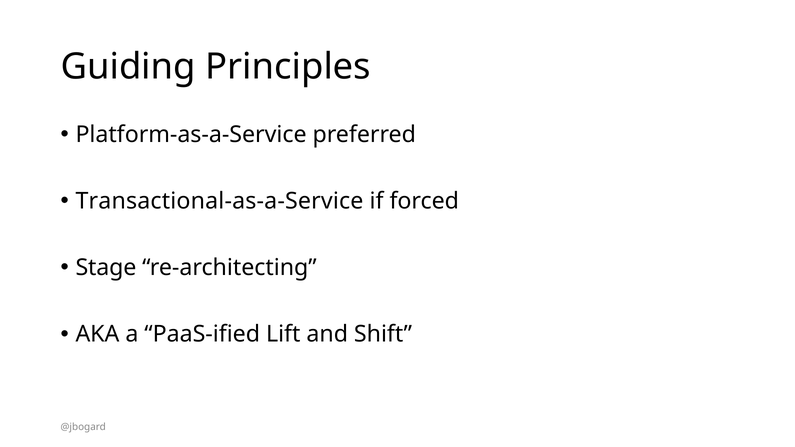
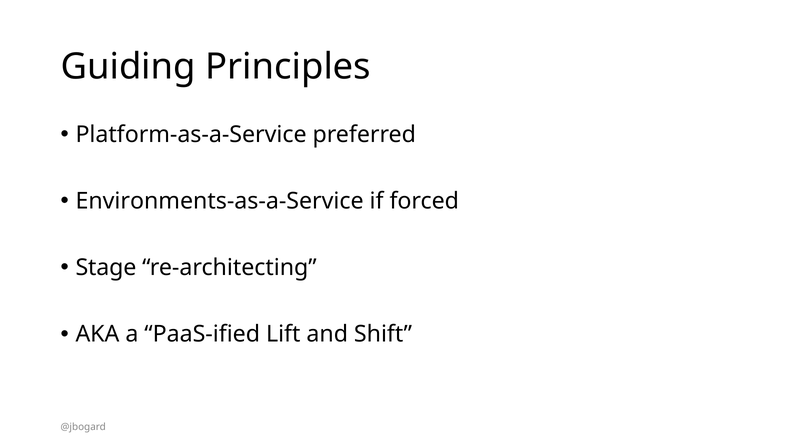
Transactional-as-a-Service: Transactional-as-a-Service -> Environments-as-a-Service
